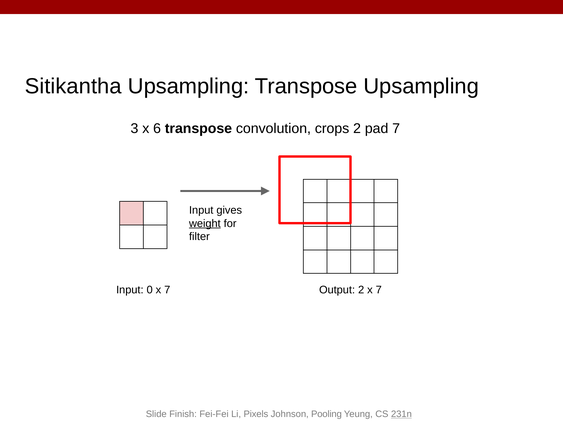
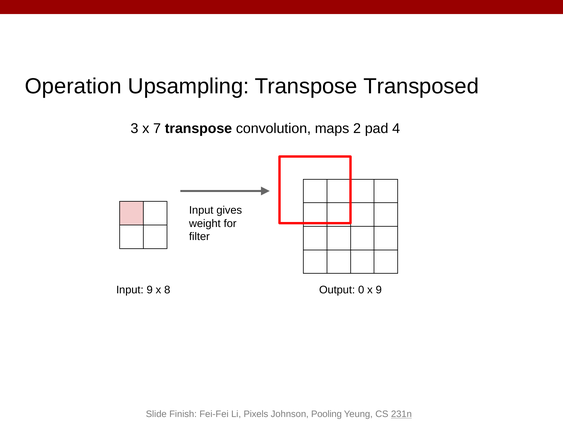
Sitikantha: Sitikantha -> Operation
Transpose Upsampling: Upsampling -> Transposed
6: 6 -> 7
crops: crops -> maps
pad 7: 7 -> 4
weight underline: present -> none
Input 0: 0 -> 9
7 at (167, 290): 7 -> 8
Output 2: 2 -> 0
7 at (379, 290): 7 -> 9
